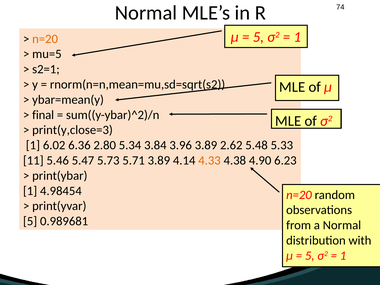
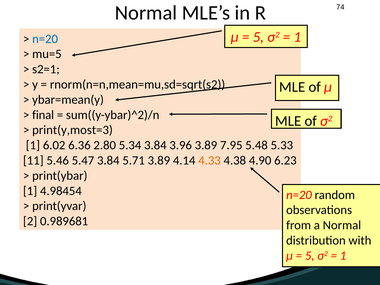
n=20 at (45, 39) colour: orange -> blue
print(y,close=3: print(y,close=3 -> print(y,most=3
2.62: 2.62 -> 7.95
5.47 5.73: 5.73 -> 3.84
5 at (30, 221): 5 -> 2
